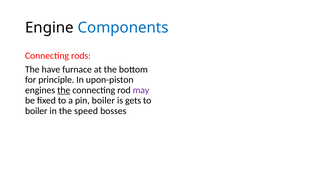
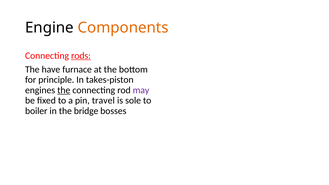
Components colour: blue -> orange
rods underline: none -> present
upon-piston: upon-piston -> takes-piston
pin boiler: boiler -> travel
gets: gets -> sole
speed: speed -> bridge
